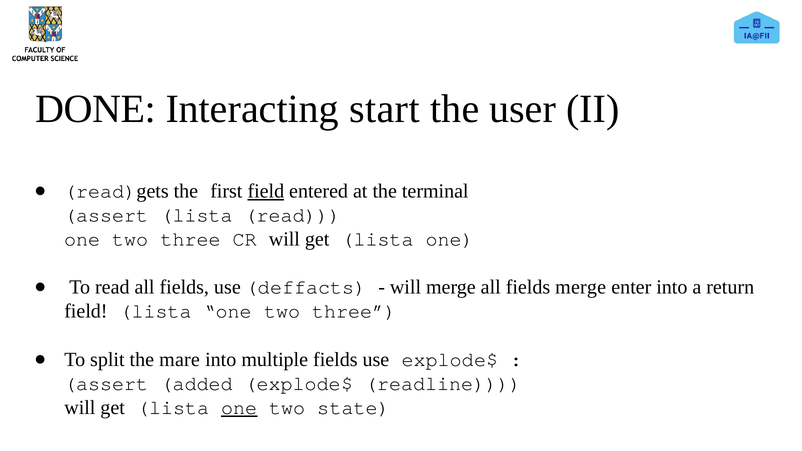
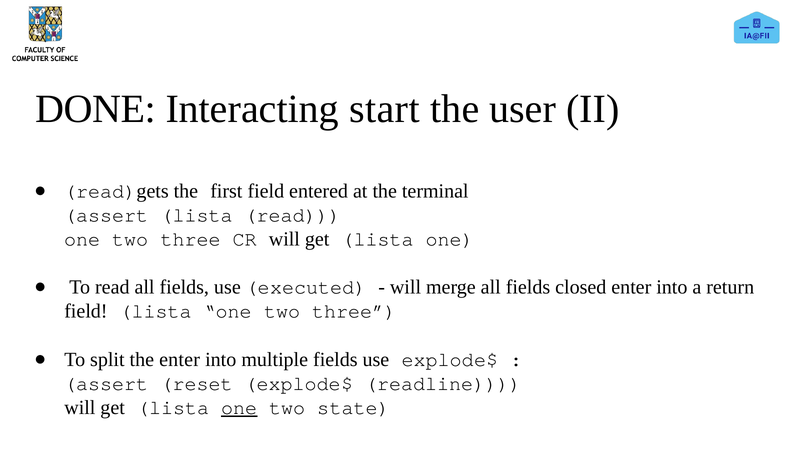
field at (266, 191) underline: present -> none
deffacts: deffacts -> executed
fields merge: merge -> closed
the mare: mare -> enter
added: added -> reset
